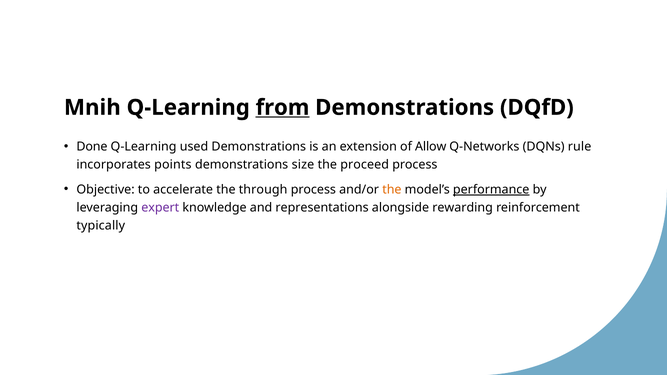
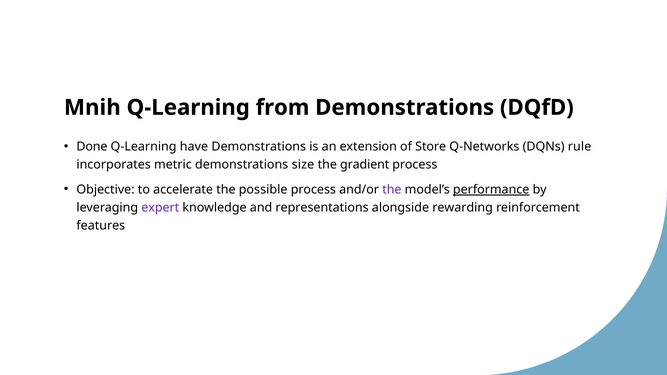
from underline: present -> none
used: used -> have
Allow: Allow -> Store
points: points -> metric
proceed: proceed -> gradient
through: through -> possible
the at (392, 190) colour: orange -> purple
typically: typically -> features
